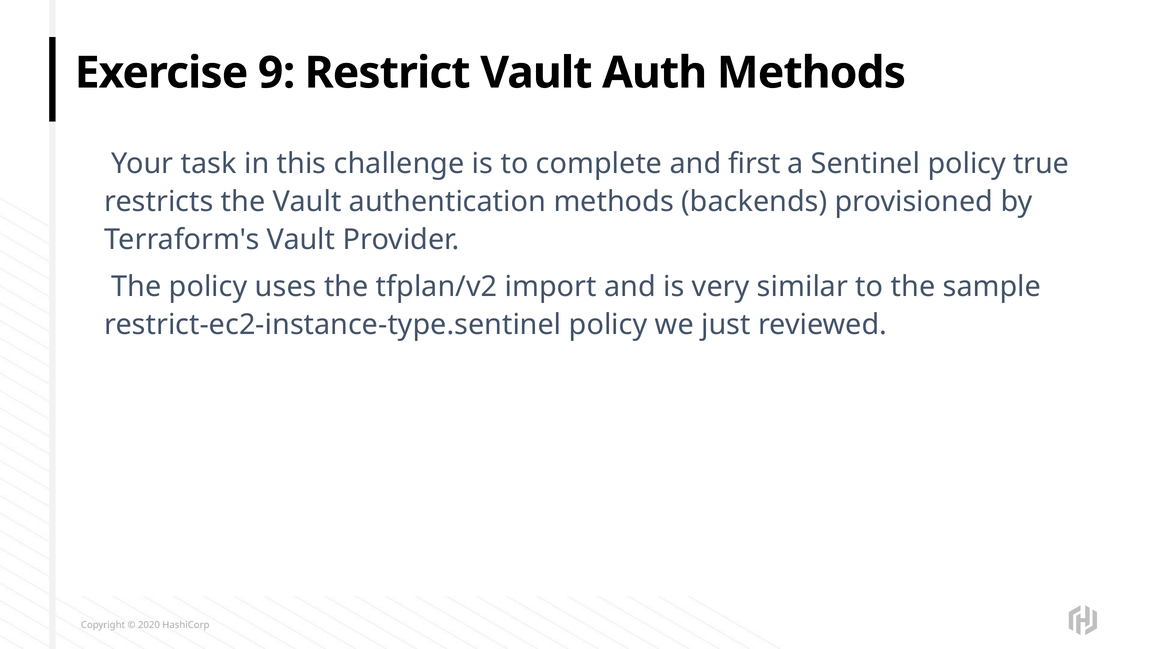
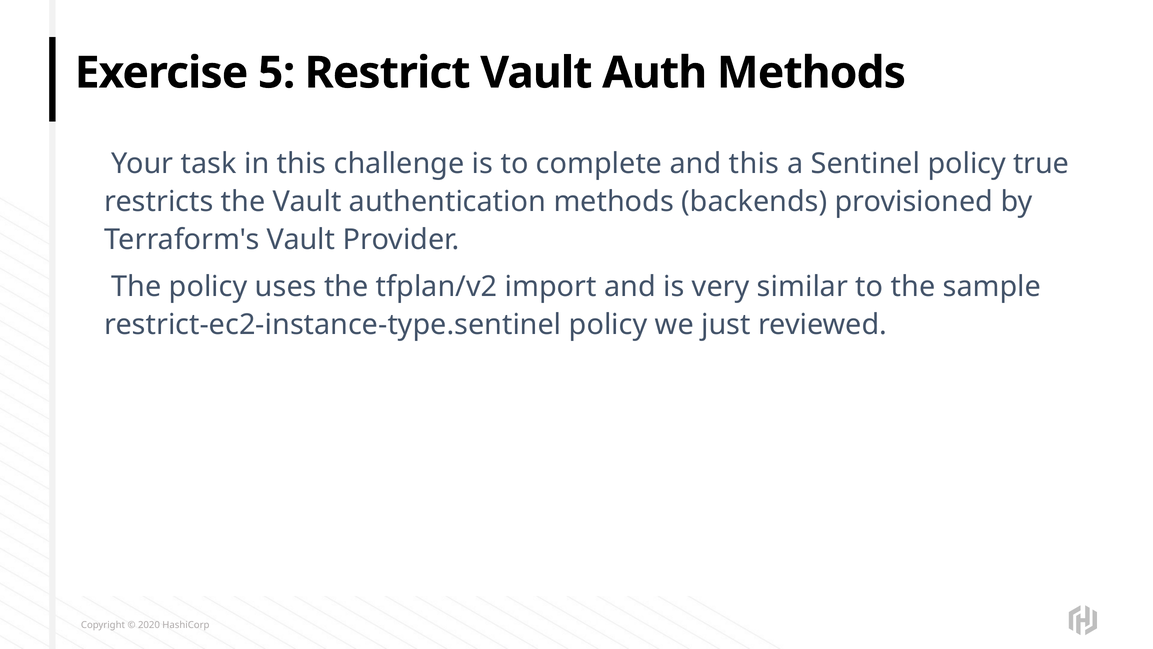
9: 9 -> 5
and first: first -> this
